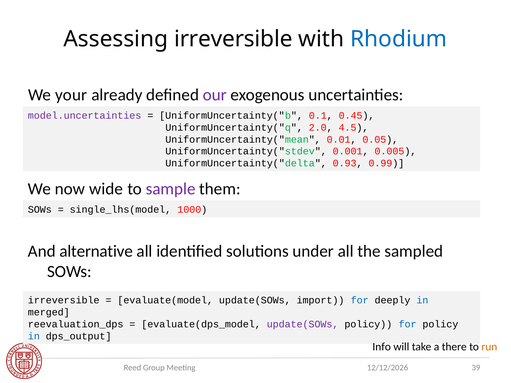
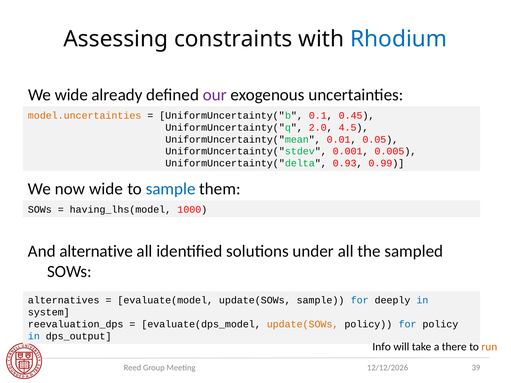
Assessing irreversible: irreversible -> constraints
We your: your -> wide
model.uncertainties colour: purple -> orange
sample at (171, 189) colour: purple -> blue
single_lhs(model: single_lhs(model -> having_lhs(model
irreversible at (64, 301): irreversible -> alternatives
update(SOWs import: import -> sample
merged: merged -> system
update(SOWs at (303, 324) colour: purple -> orange
